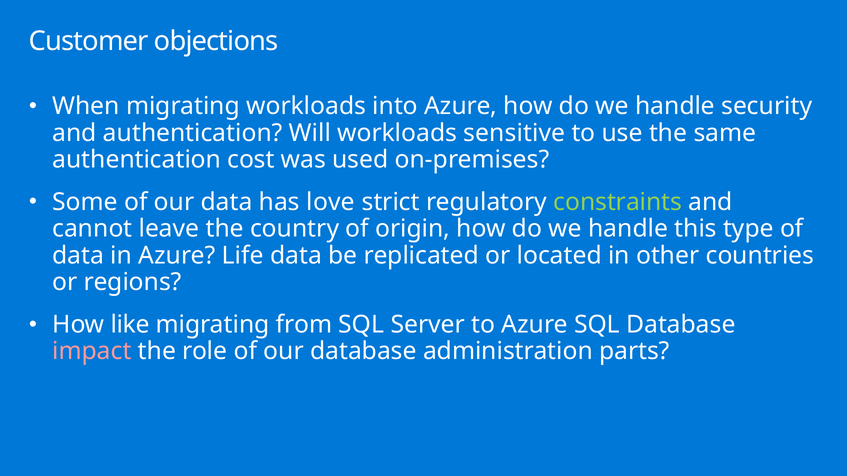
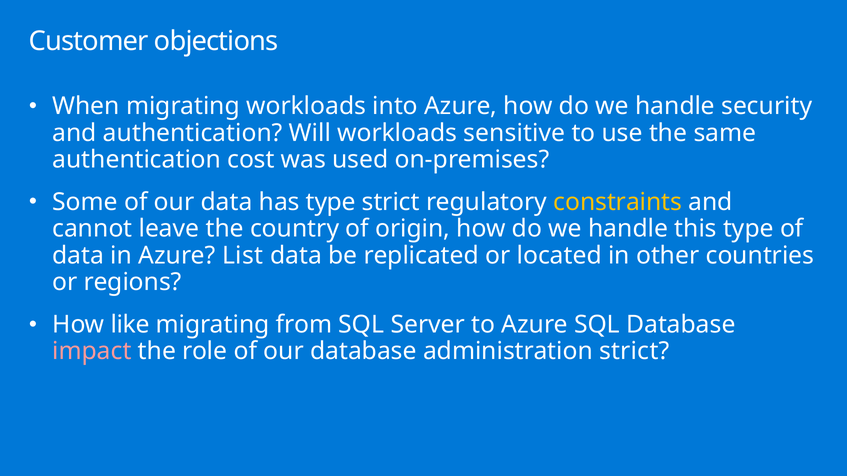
has love: love -> type
constraints colour: light green -> yellow
Life: Life -> List
administration parts: parts -> strict
